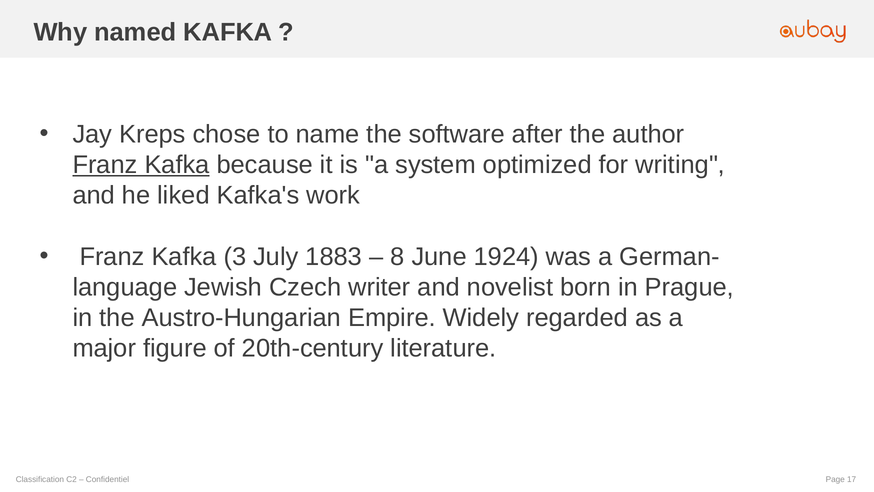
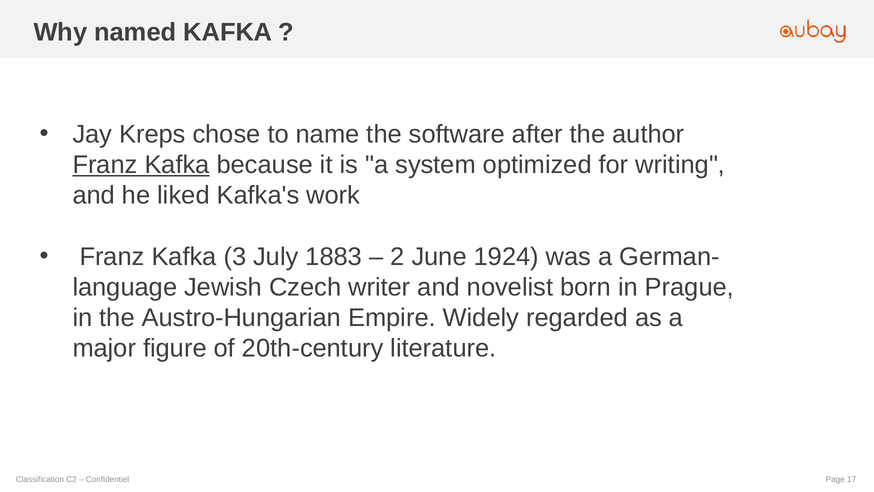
8: 8 -> 2
